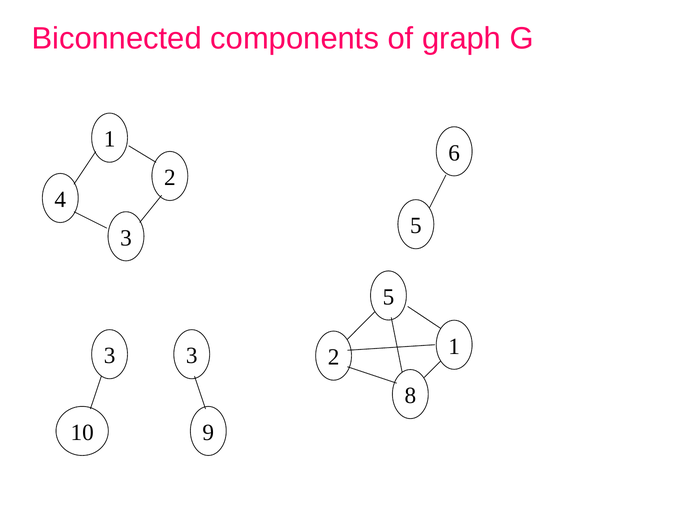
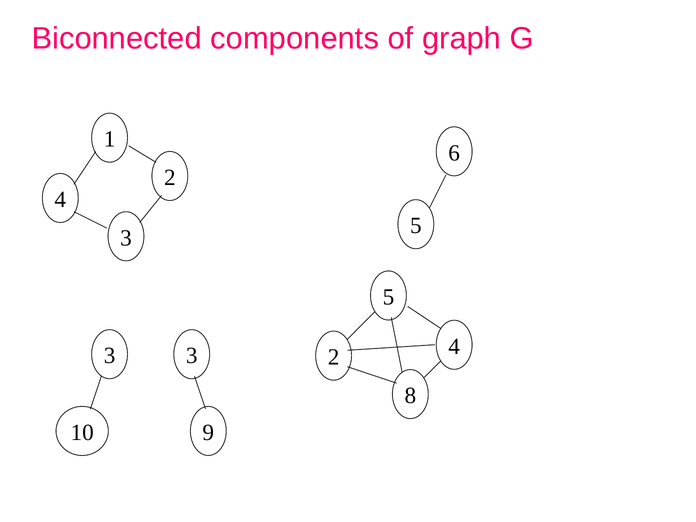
2 1: 1 -> 4
